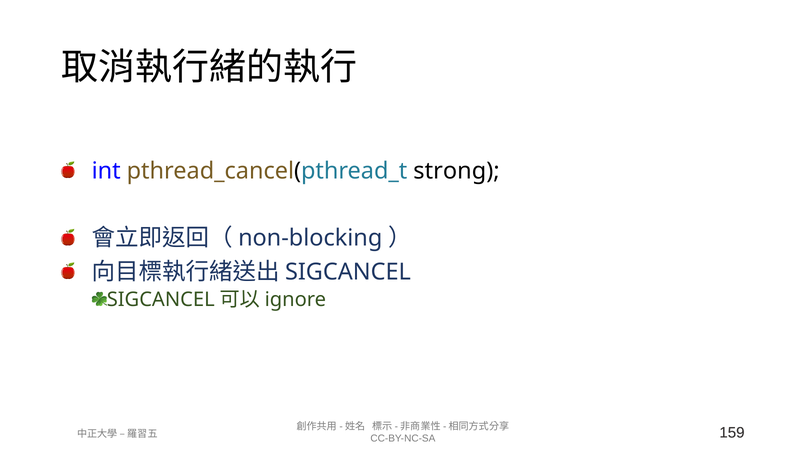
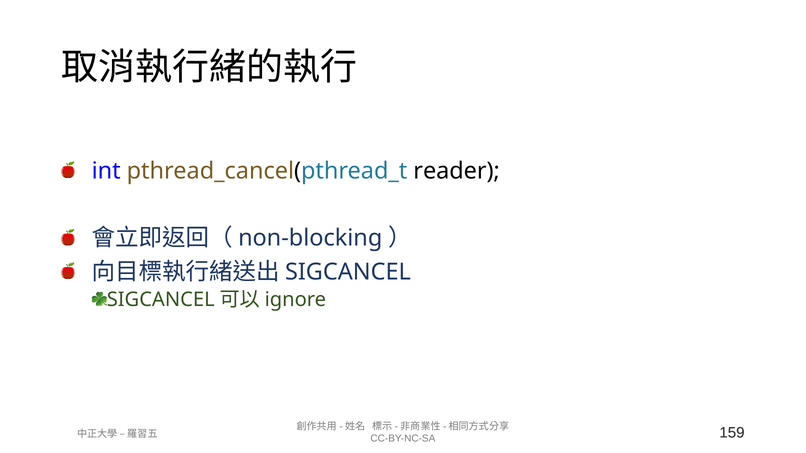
strong: strong -> reader
